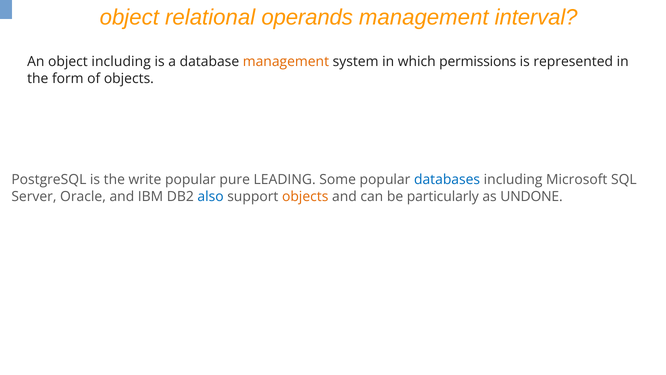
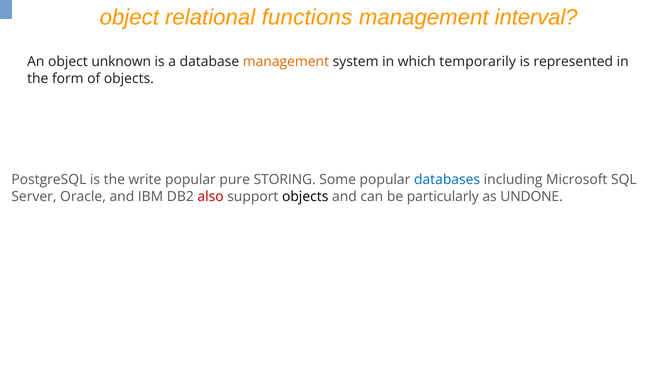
operands: operands -> functions
object including: including -> unknown
permissions: permissions -> temporarily
LEADING: LEADING -> STORING
also colour: blue -> red
objects at (305, 196) colour: orange -> black
